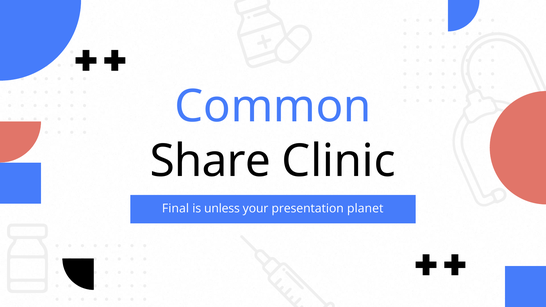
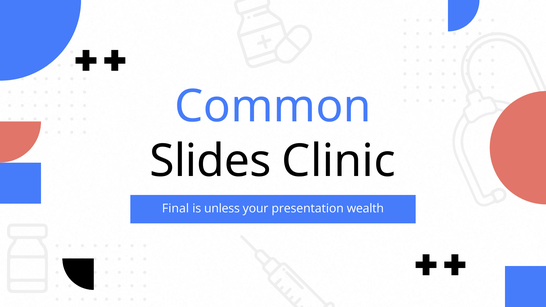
Share: Share -> Slides
planet: planet -> wealth
